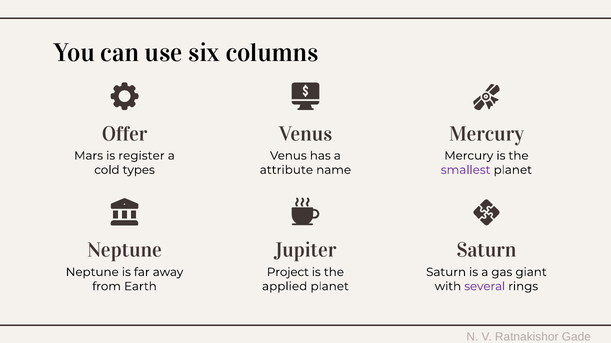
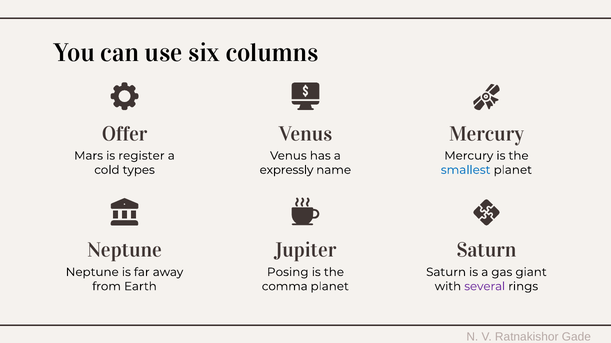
attribute: attribute -> expressly
smallest colour: purple -> blue
Project: Project -> Posing
applied: applied -> comma
